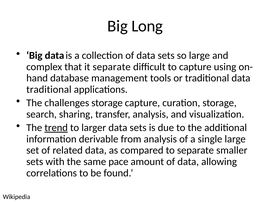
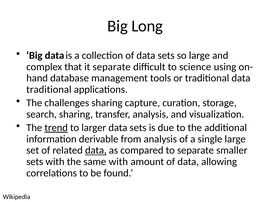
to capture: capture -> science
challenges storage: storage -> sharing
data at (96, 151) underline: none -> present
same pace: pace -> with
